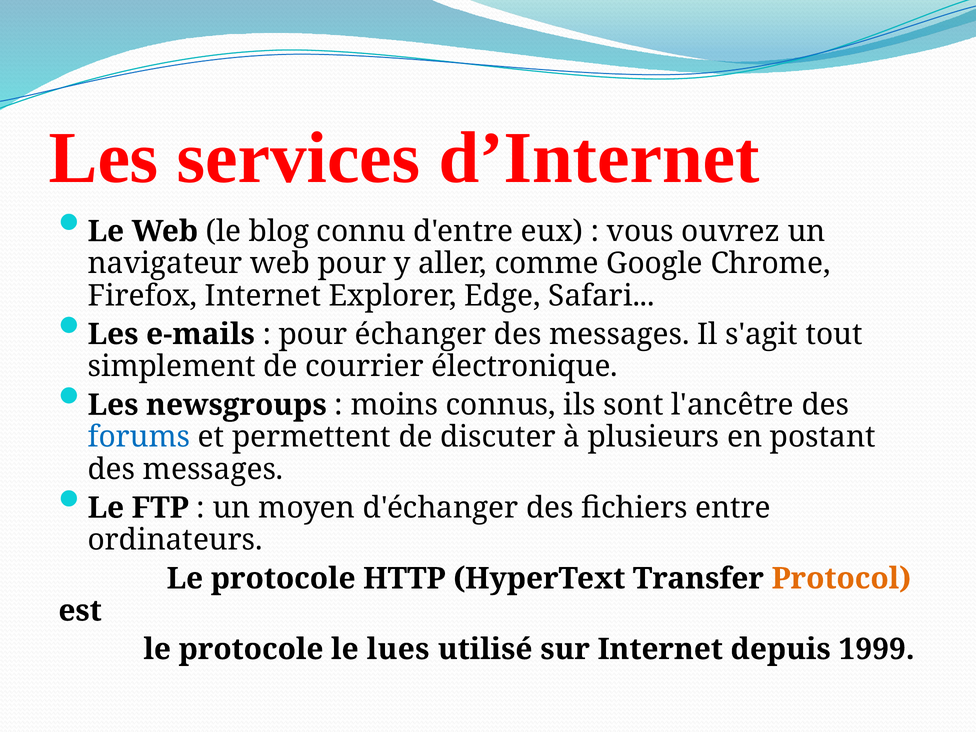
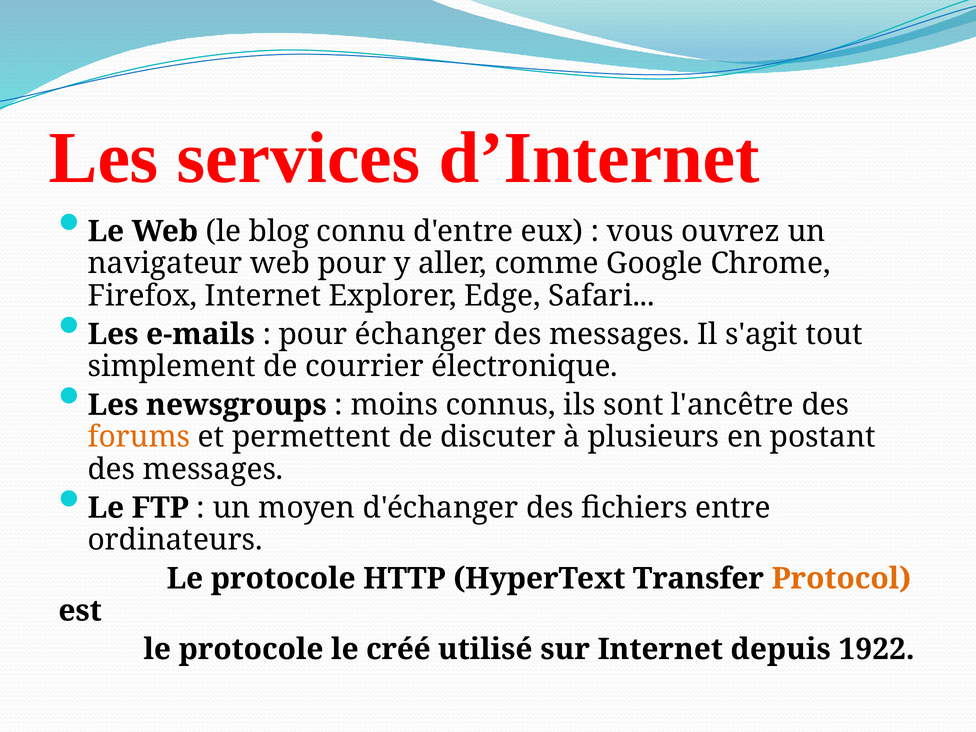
forums colour: blue -> orange
lues: lues -> créé
1999: 1999 -> 1922
